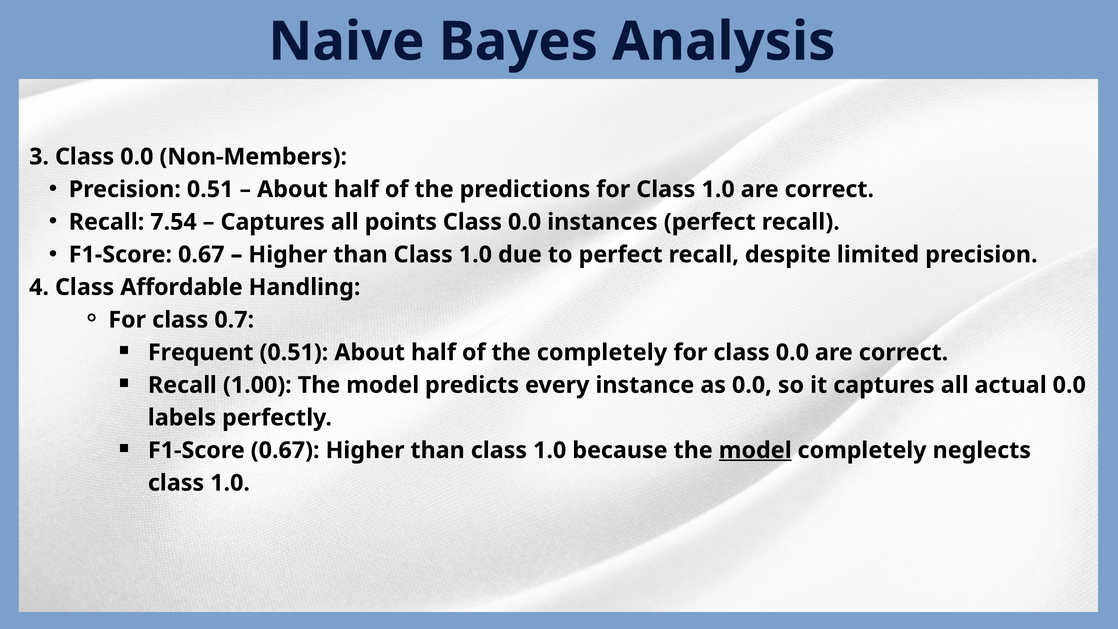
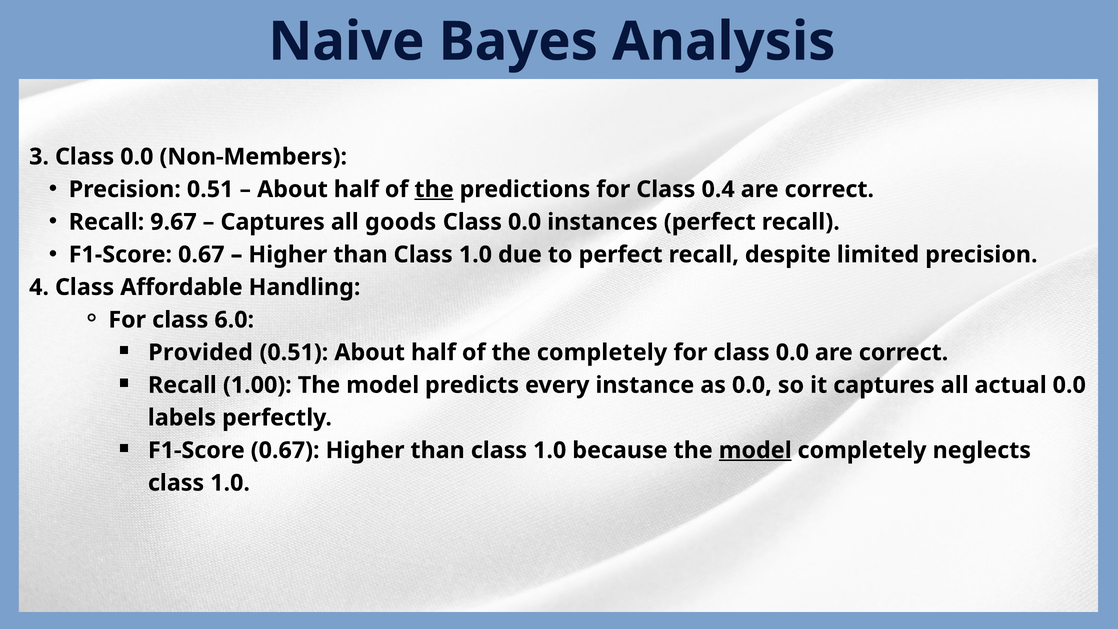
the at (434, 189) underline: none -> present
for Class 1.0: 1.0 -> 0.4
7.54: 7.54 -> 9.67
points: points -> goods
0.7: 0.7 -> 6.0
Frequent: Frequent -> Provided
